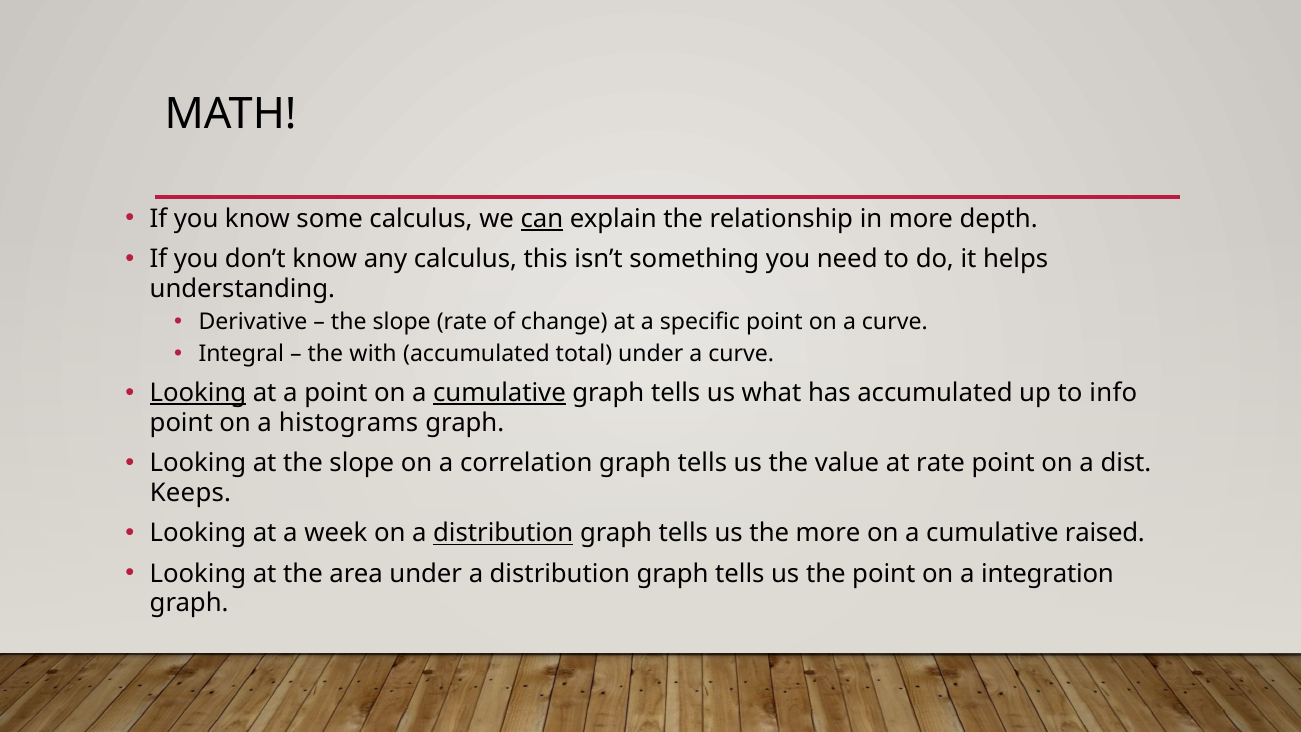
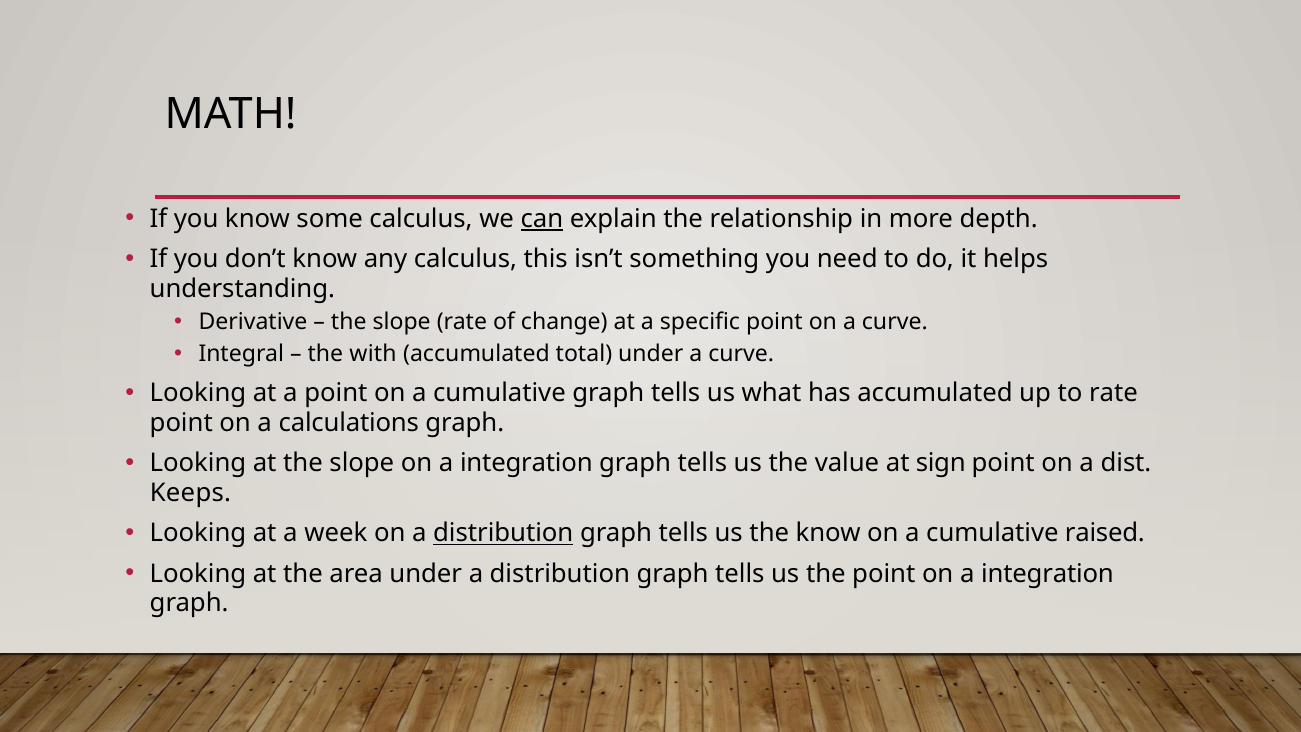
Looking at (198, 393) underline: present -> none
cumulative at (499, 393) underline: present -> none
to info: info -> rate
histograms: histograms -> calculations
slope on a correlation: correlation -> integration
at rate: rate -> sign
the more: more -> know
